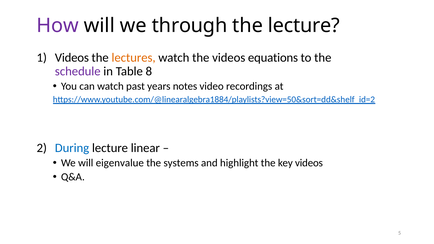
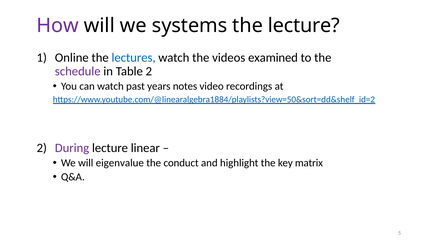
through: through -> systems
1 Videos: Videos -> Online
lectures colour: orange -> blue
equations: equations -> examined
Table 8: 8 -> 2
During colour: blue -> purple
systems: systems -> conduct
key videos: videos -> matrix
